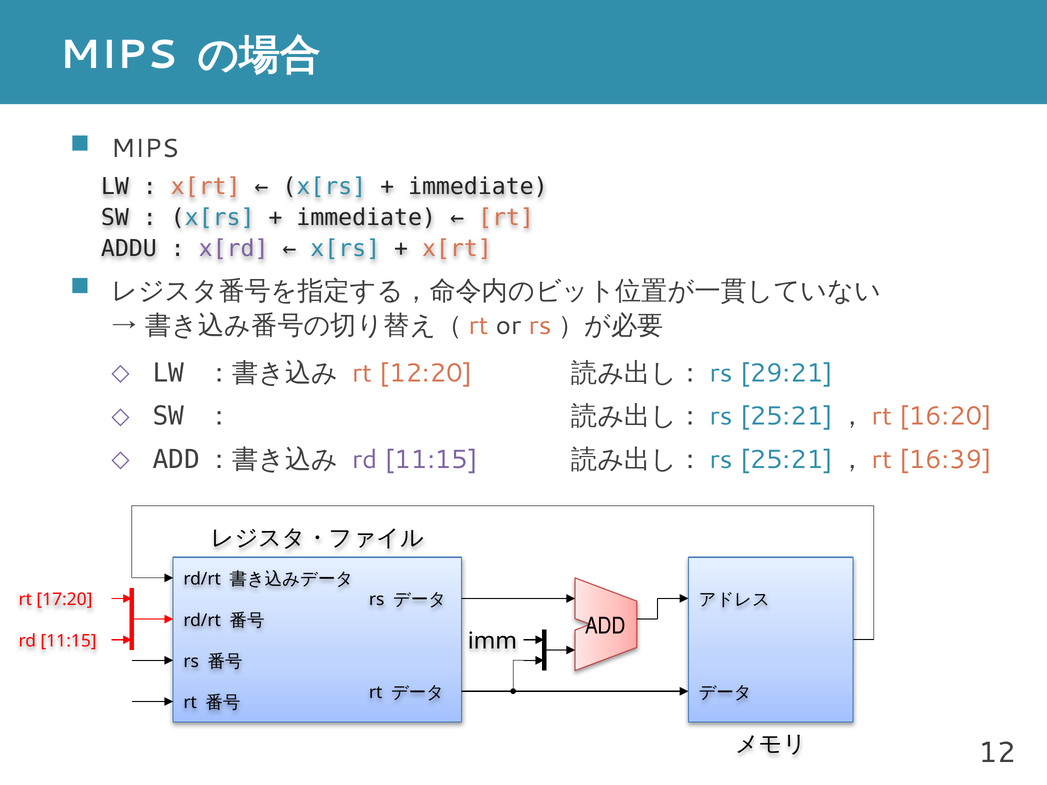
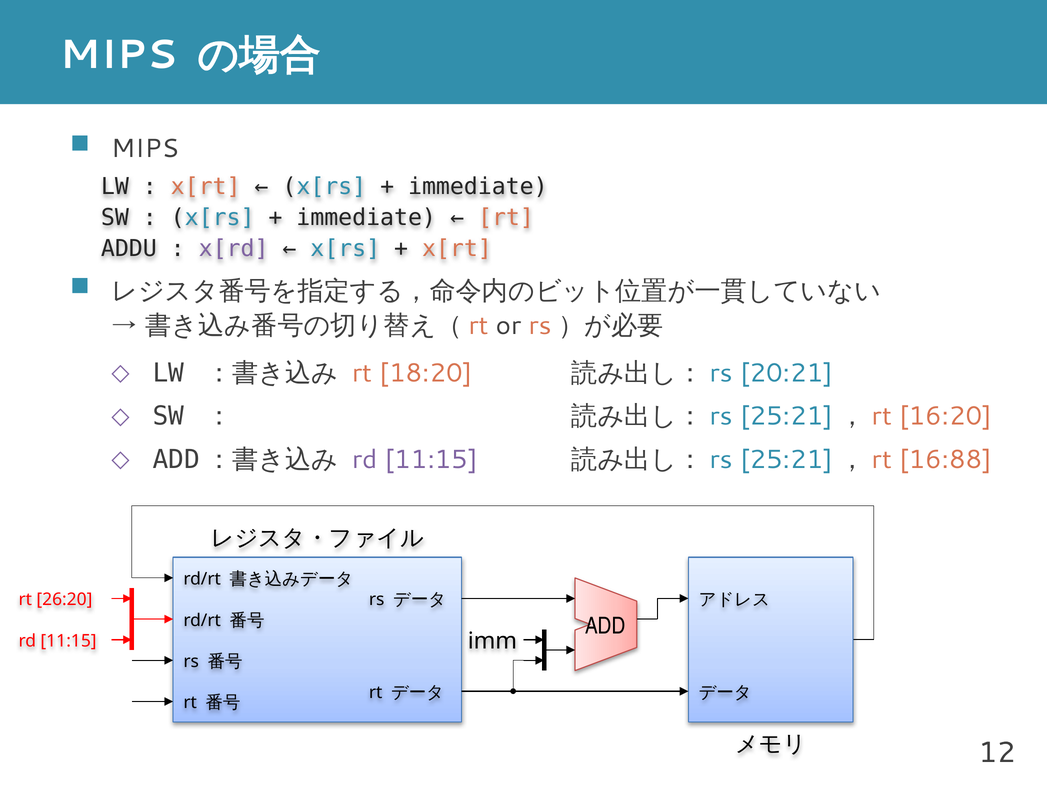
12:20: 12:20 -> 18:20
29:21: 29:21 -> 20:21
16:39: 16:39 -> 16:88
17:20: 17:20 -> 26:20
